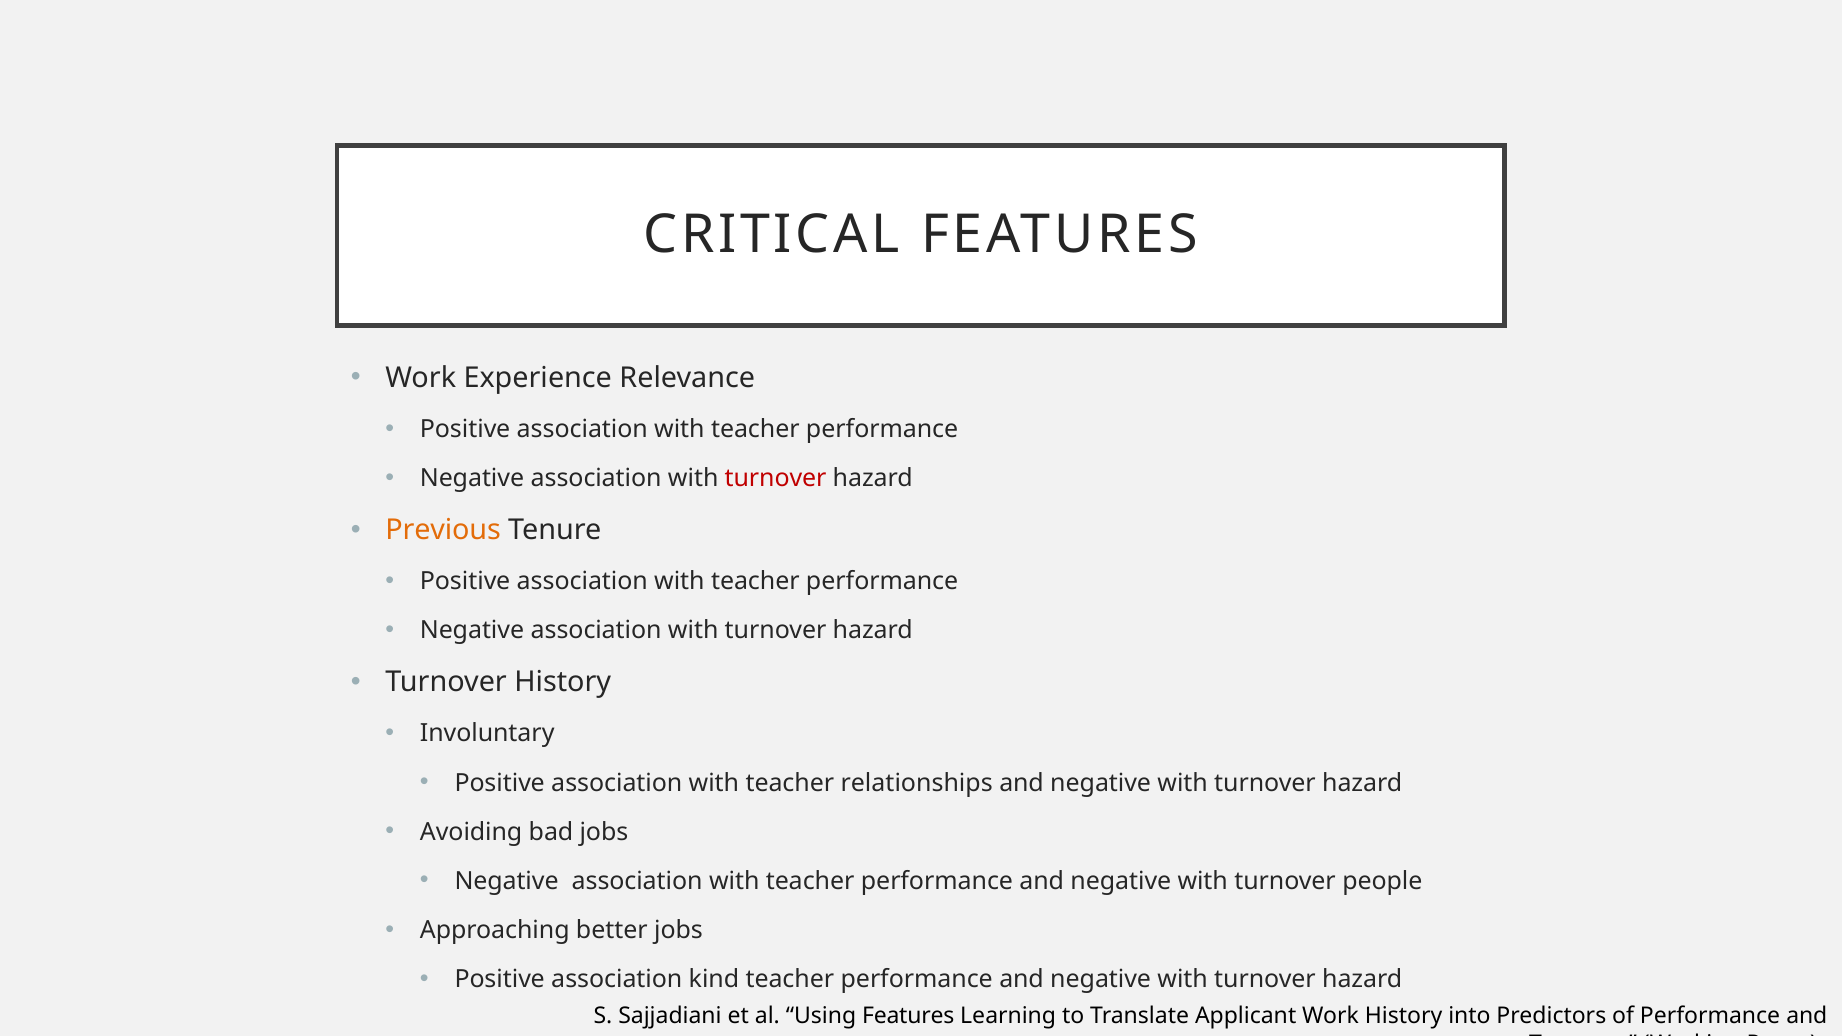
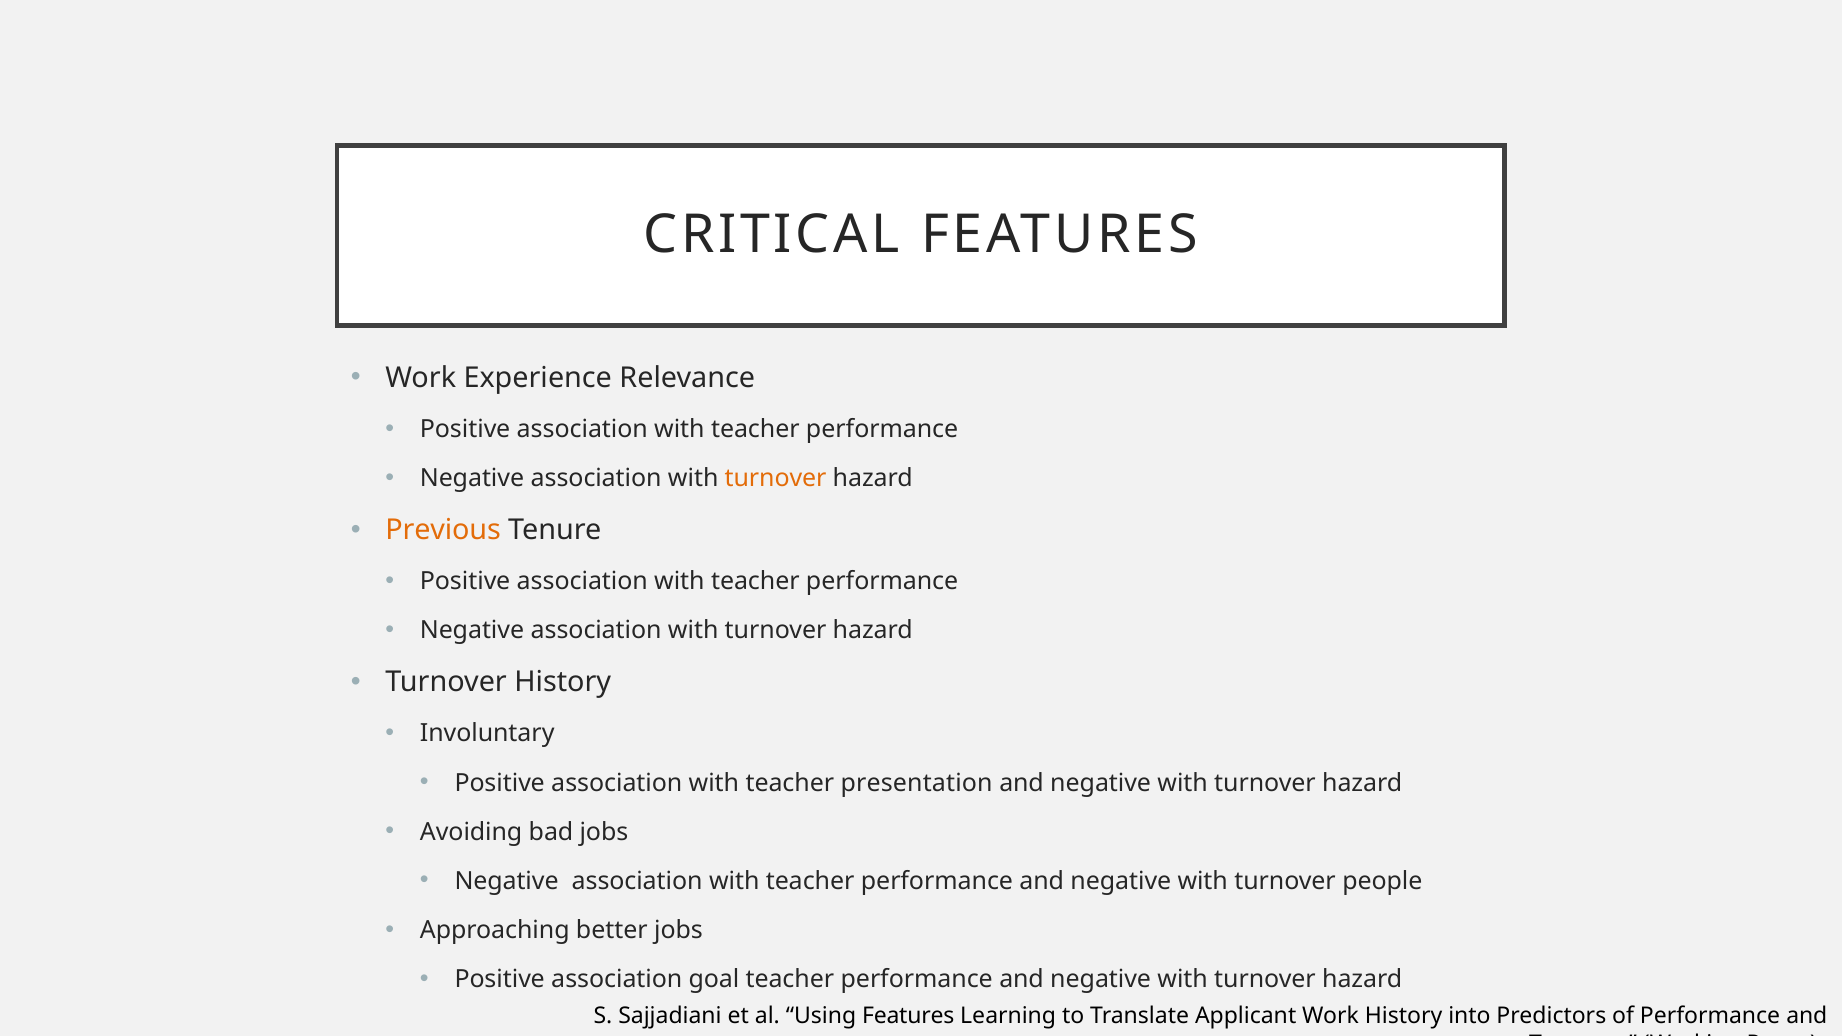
turnover at (776, 479) colour: red -> orange
relationships: relationships -> presentation
kind: kind -> goal
